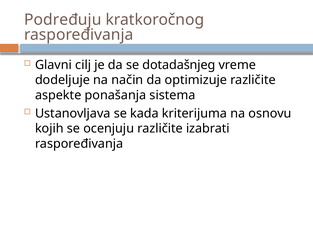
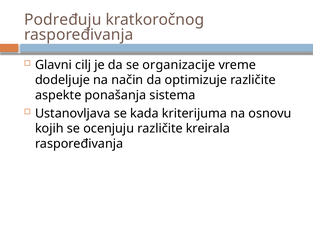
dotadašnjeg: dotadašnjeg -> organizacije
izabrati: izabrati -> kreirala
